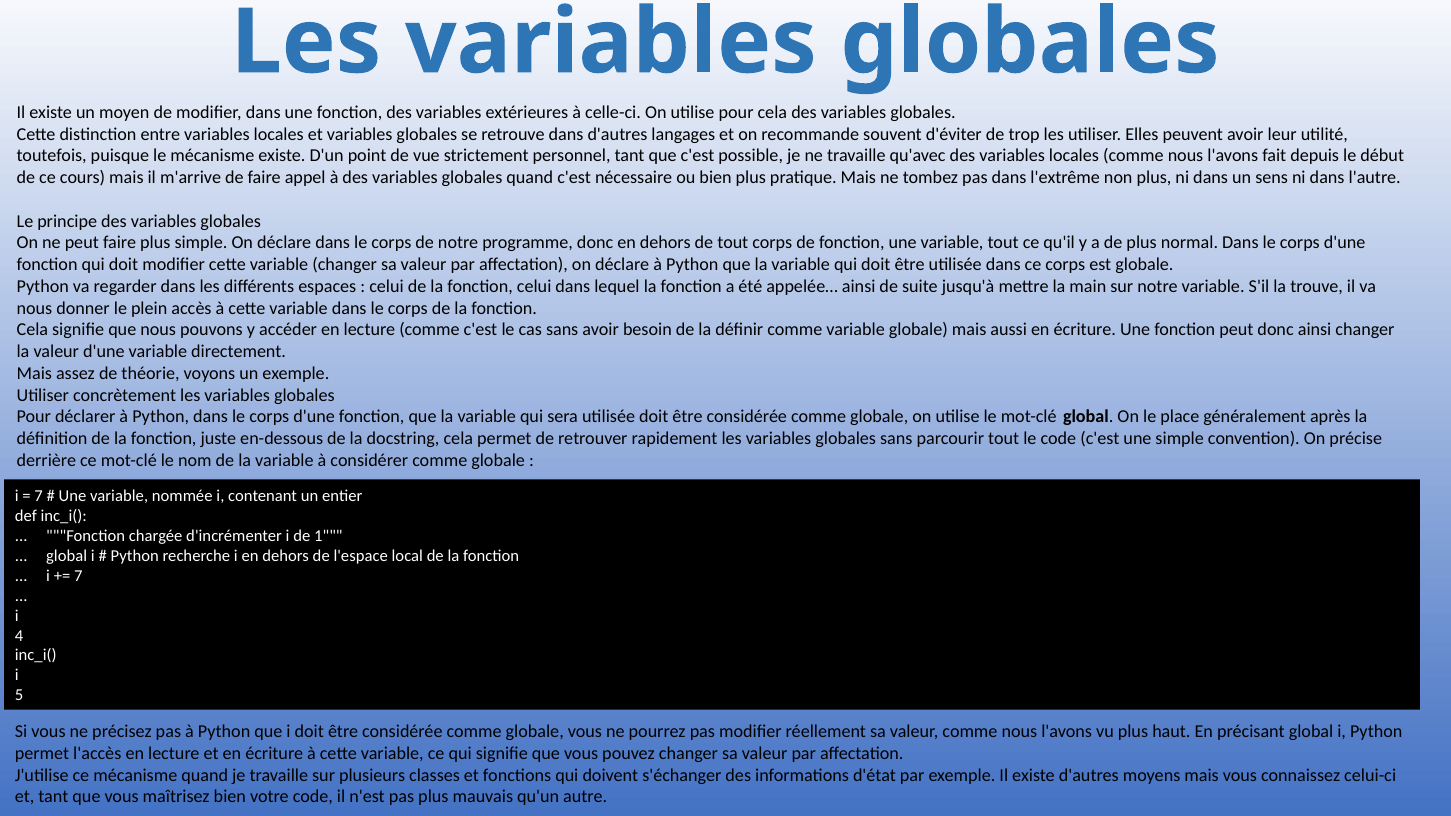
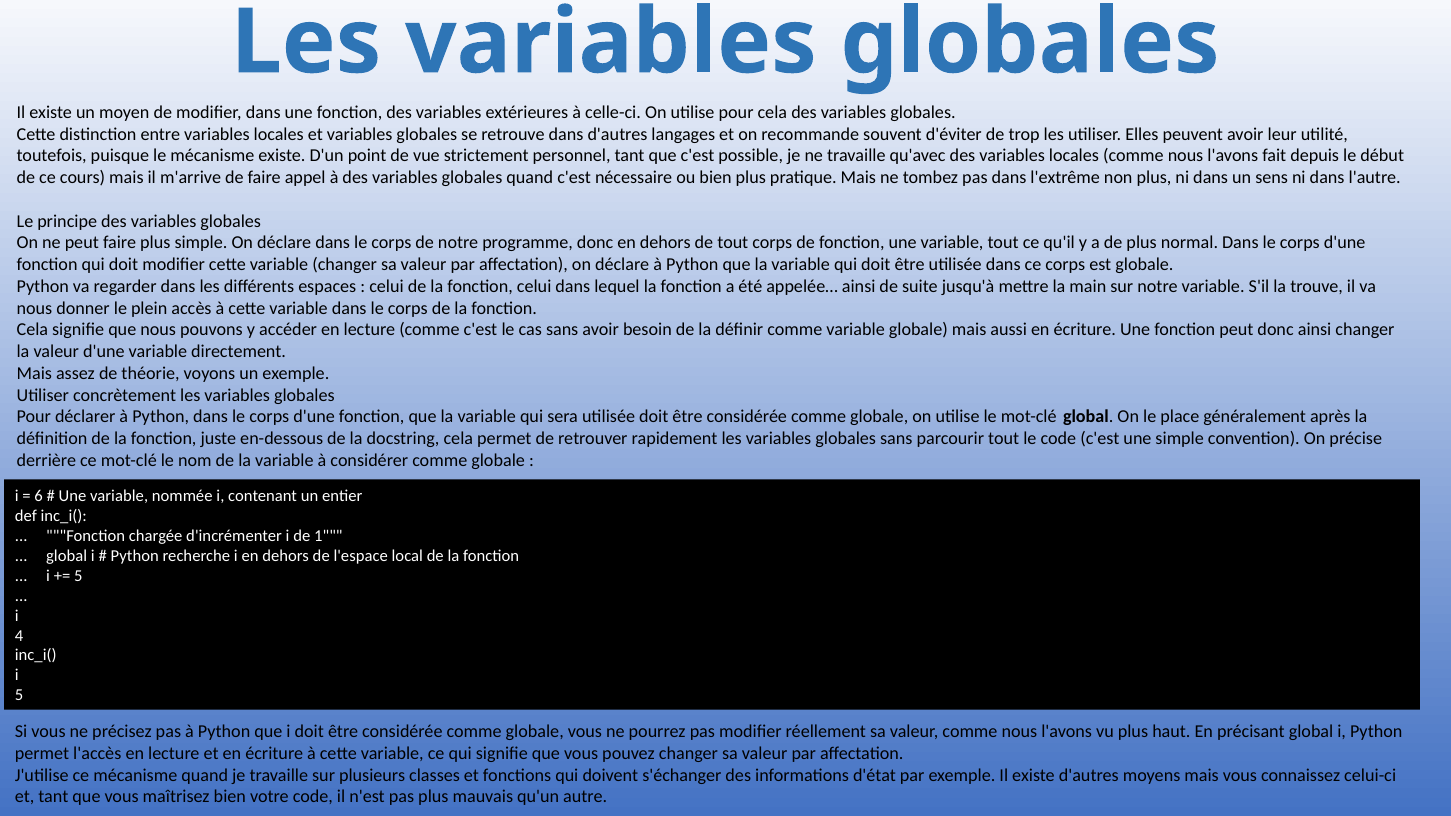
7 at (39, 496): 7 -> 6
7 at (78, 576): 7 -> 5
